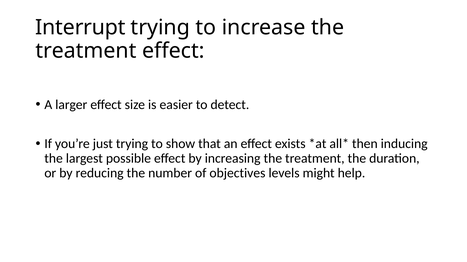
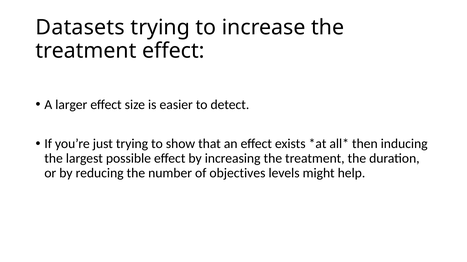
Interrupt: Interrupt -> Datasets
